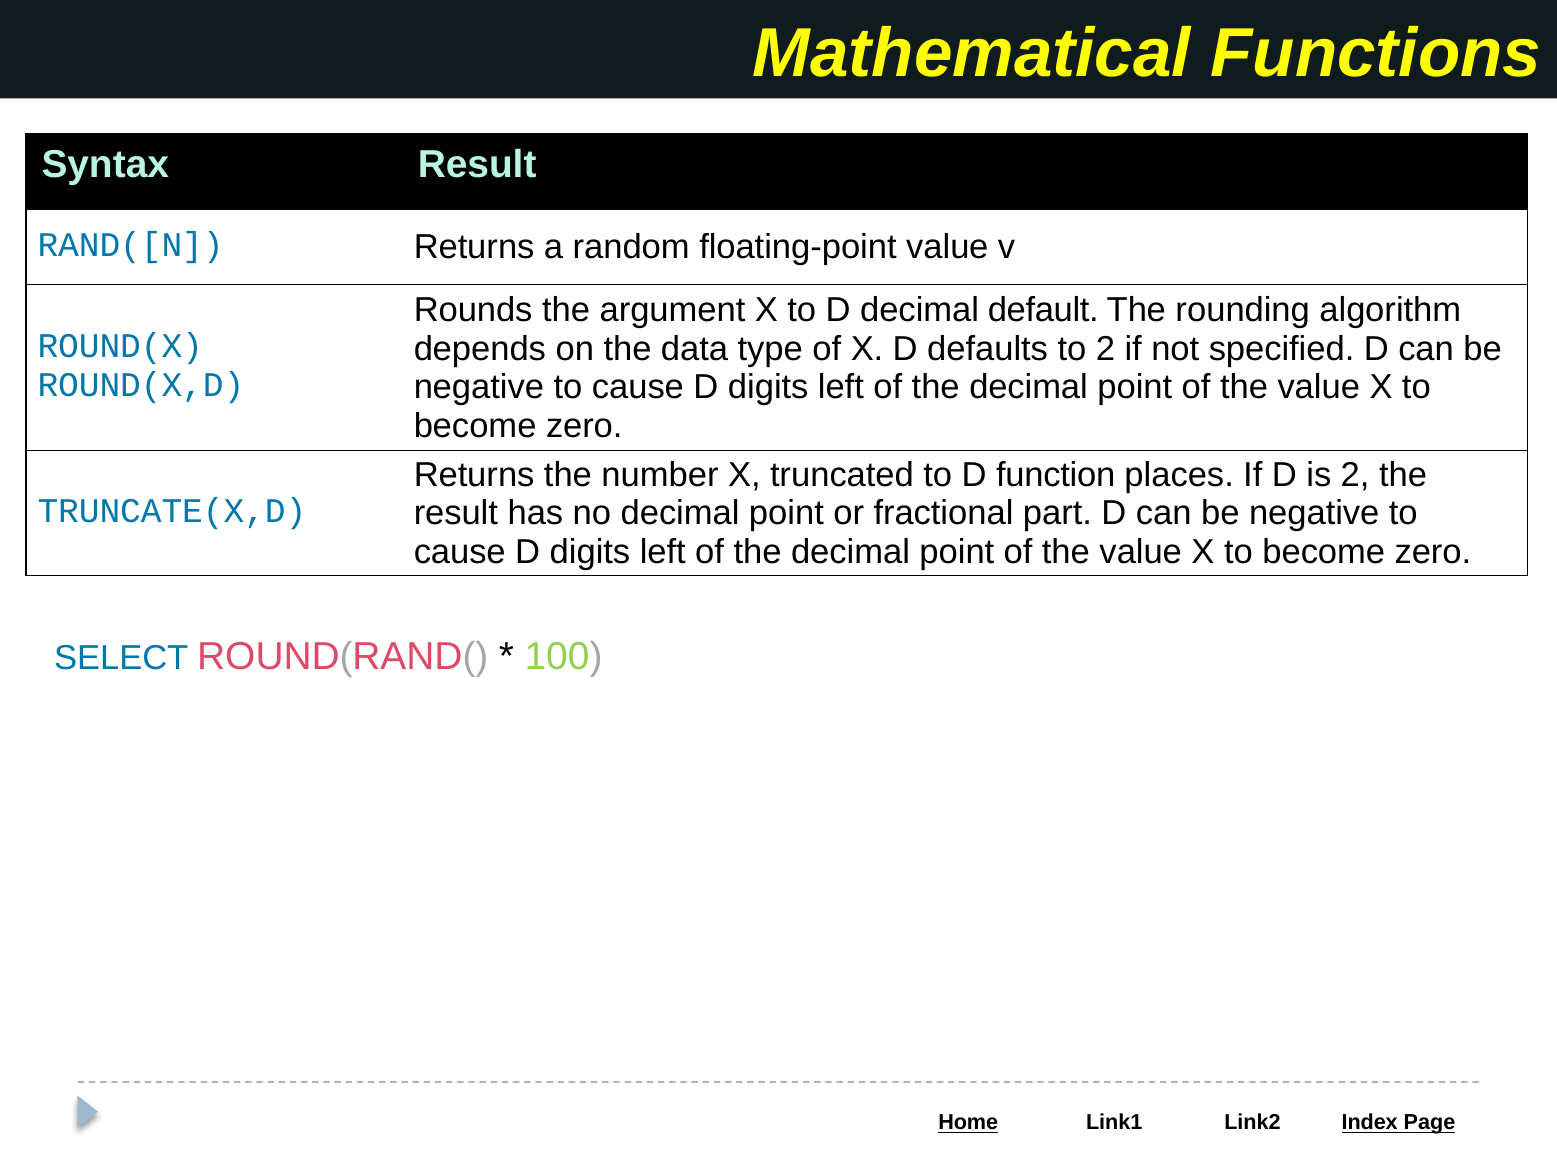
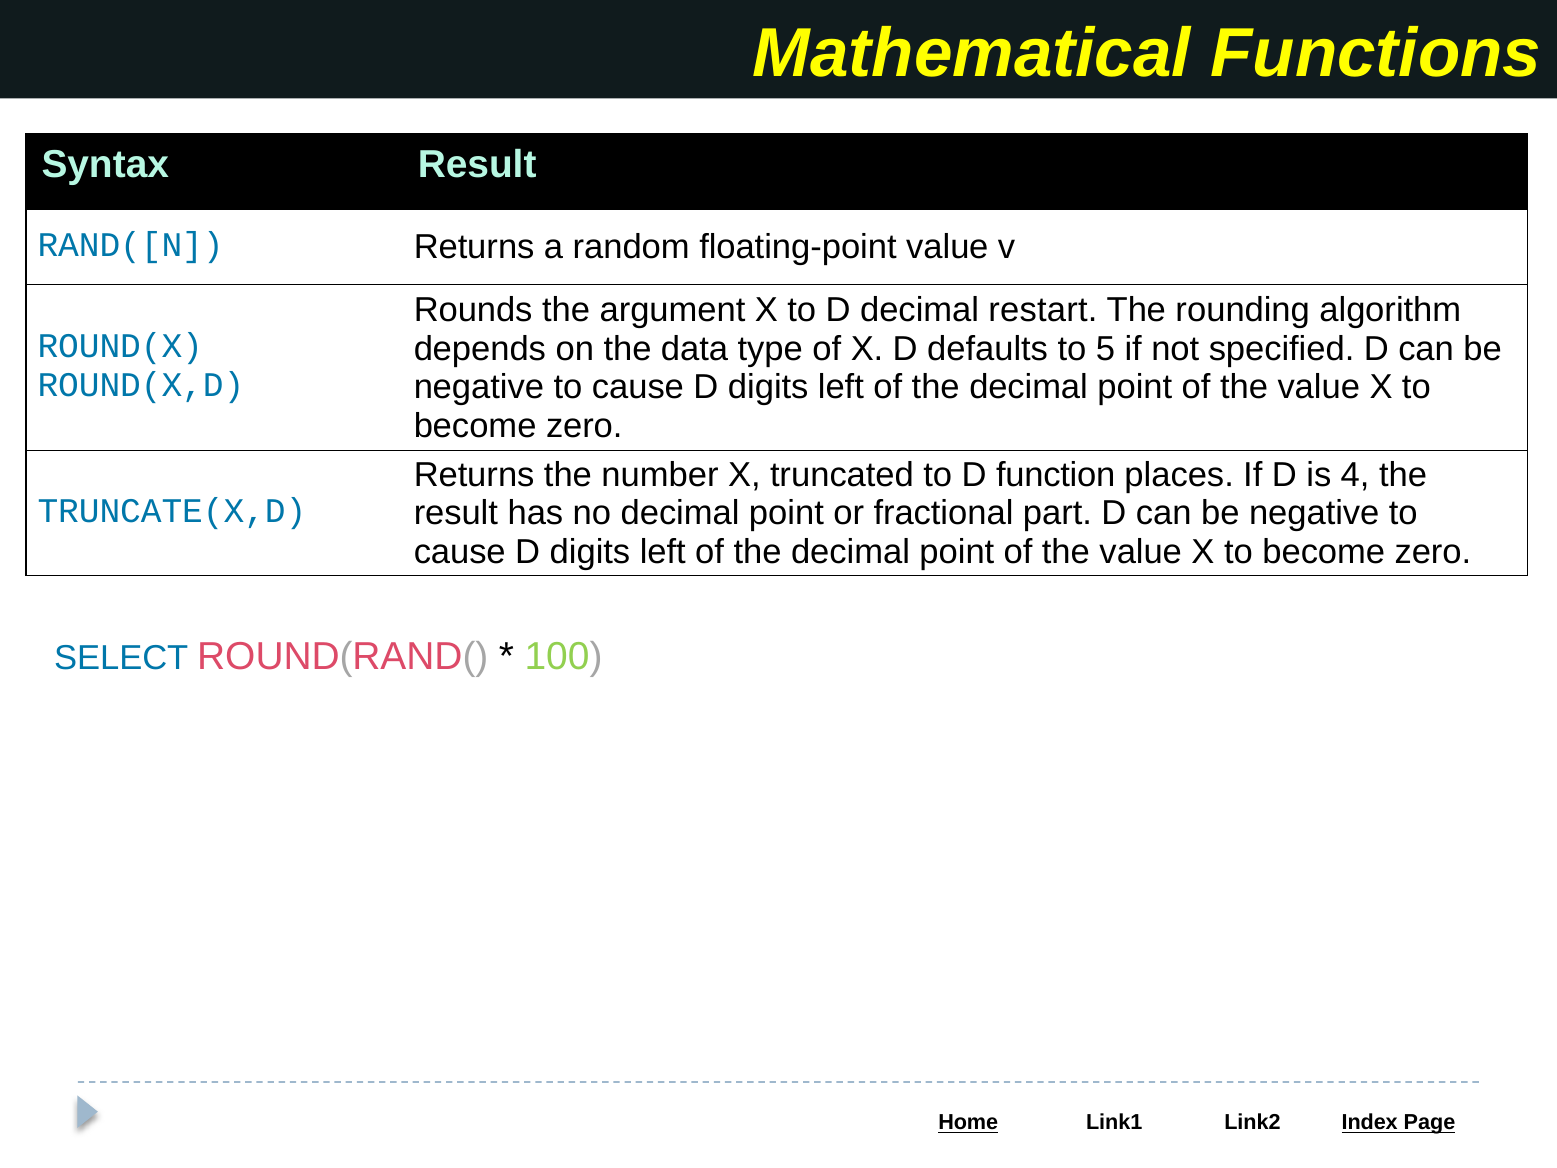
default: default -> restart
to 2: 2 -> 5
is 2: 2 -> 4
